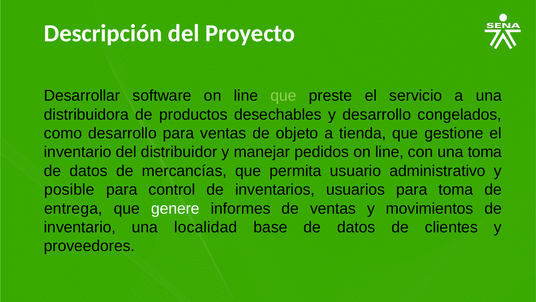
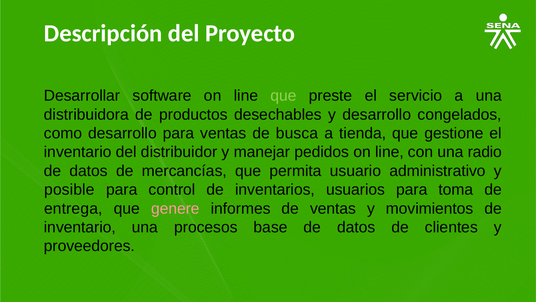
objeto: objeto -> busca
una toma: toma -> radio
genere colour: white -> pink
localidad: localidad -> procesos
